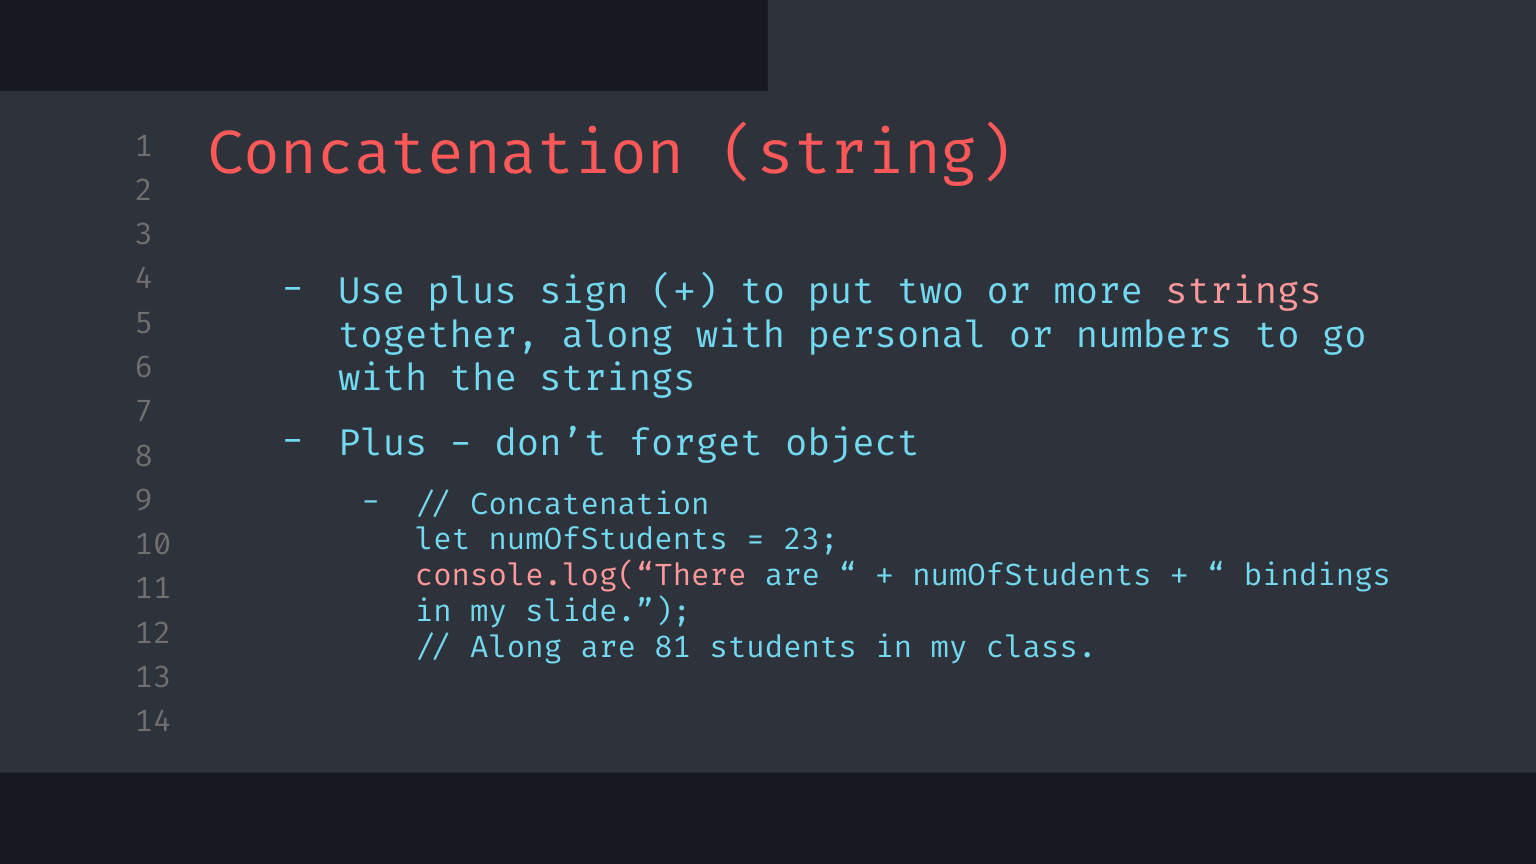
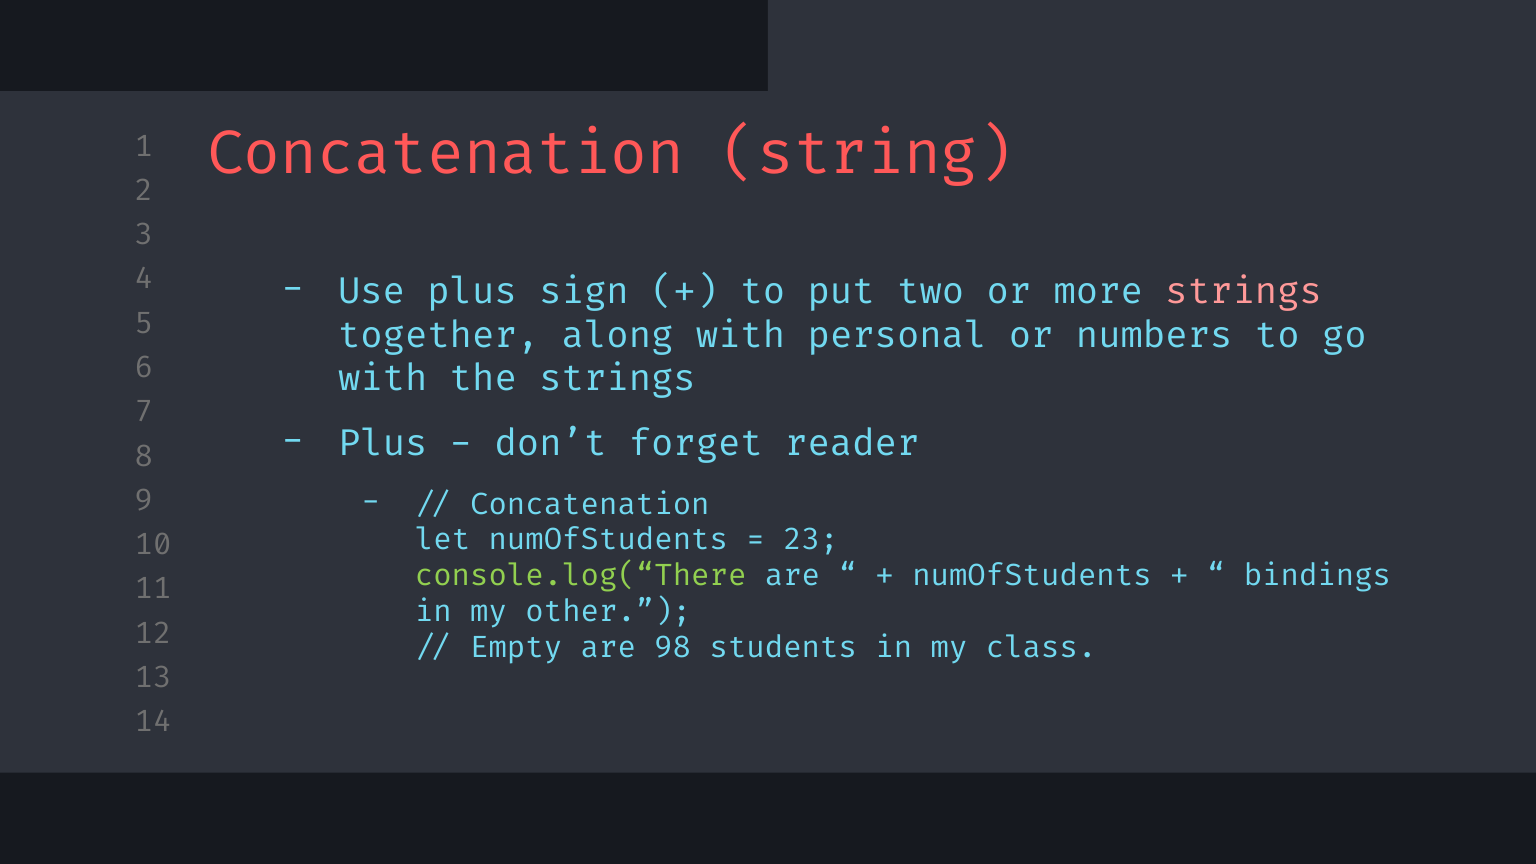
object: object -> reader
console.log(“There colour: pink -> light green
slide: slide -> other
Along at (516, 648): Along -> Empty
81: 81 -> 98
